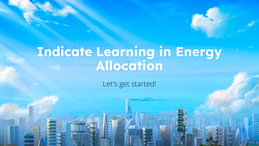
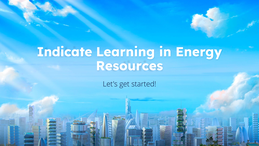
Allocation: Allocation -> Resources
